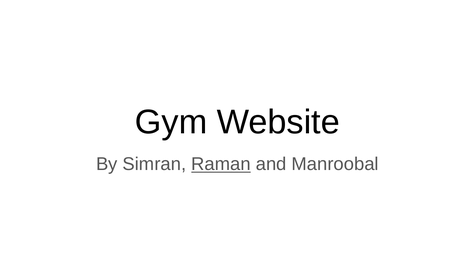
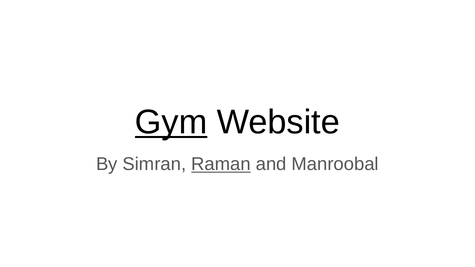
Gym underline: none -> present
